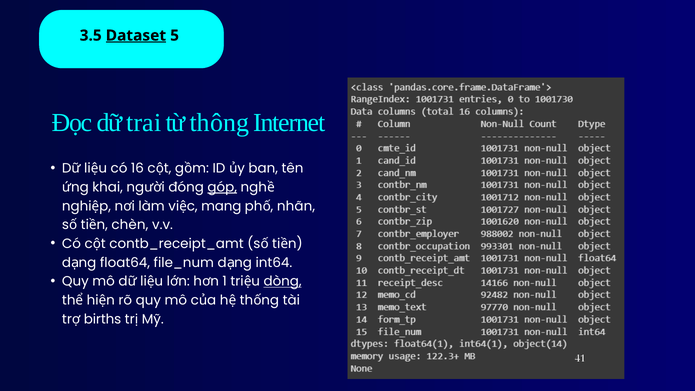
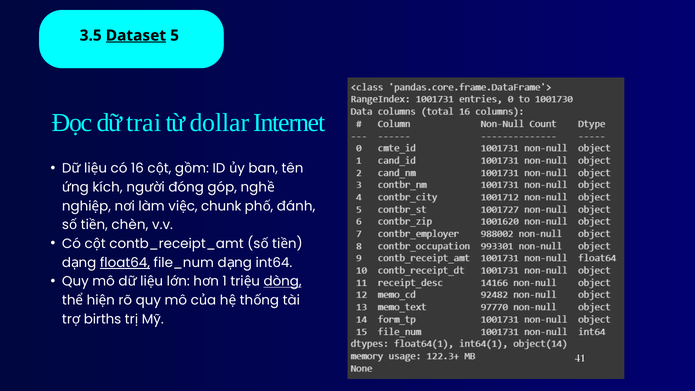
thông: thông -> dollar
khai: khai -> kích
góp underline: present -> none
mang: mang -> chunk
nhãn: nhãn -> đánh
float64 underline: none -> present
